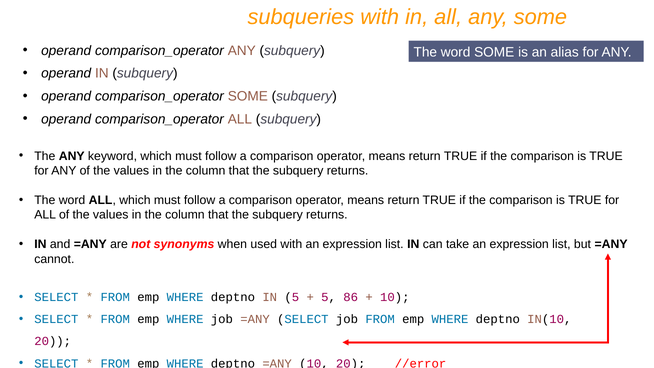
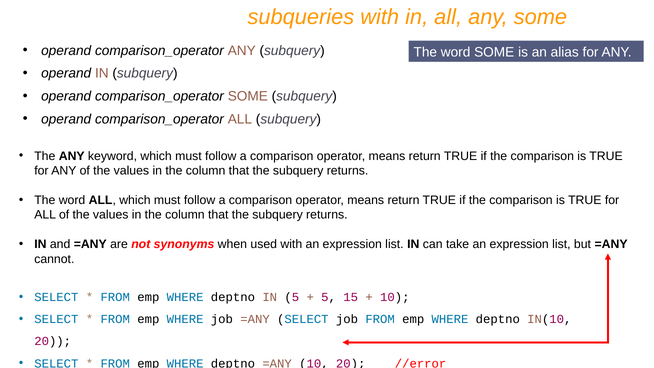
86: 86 -> 15
